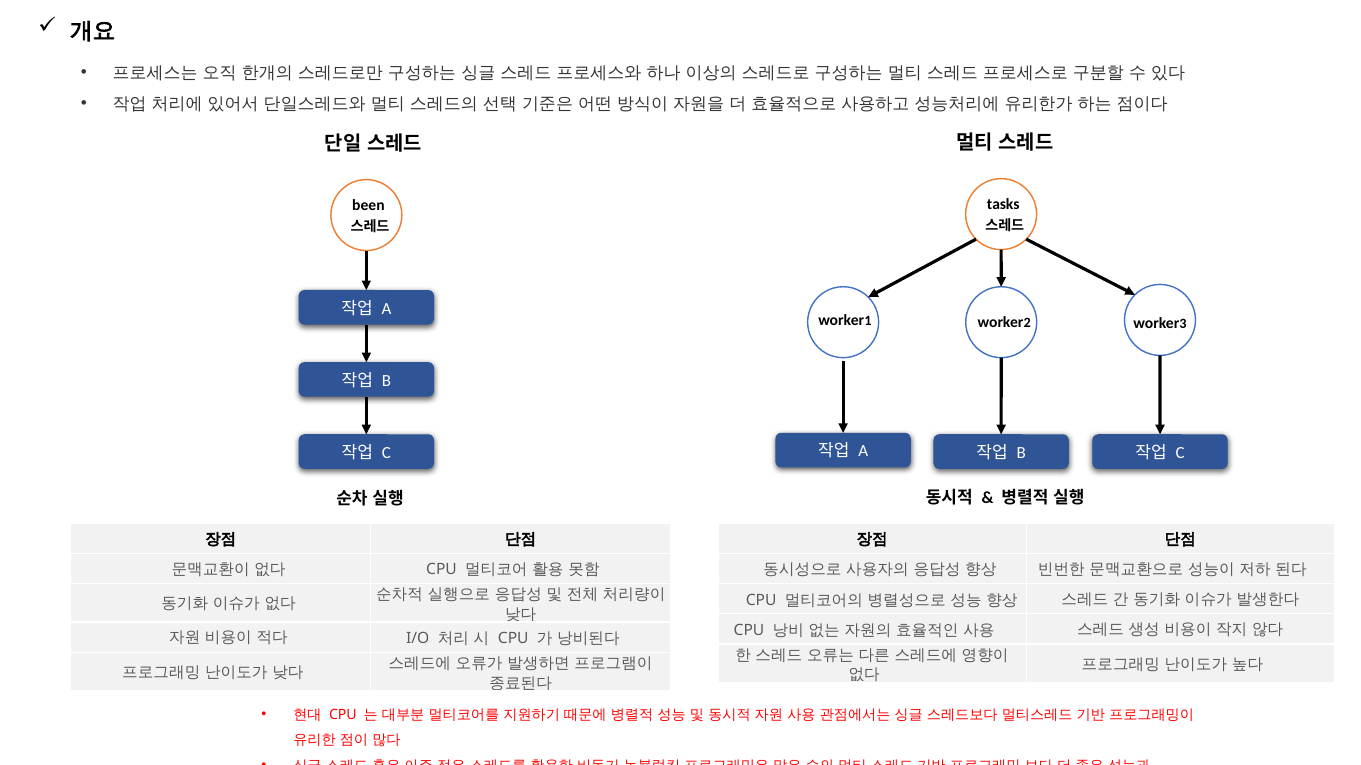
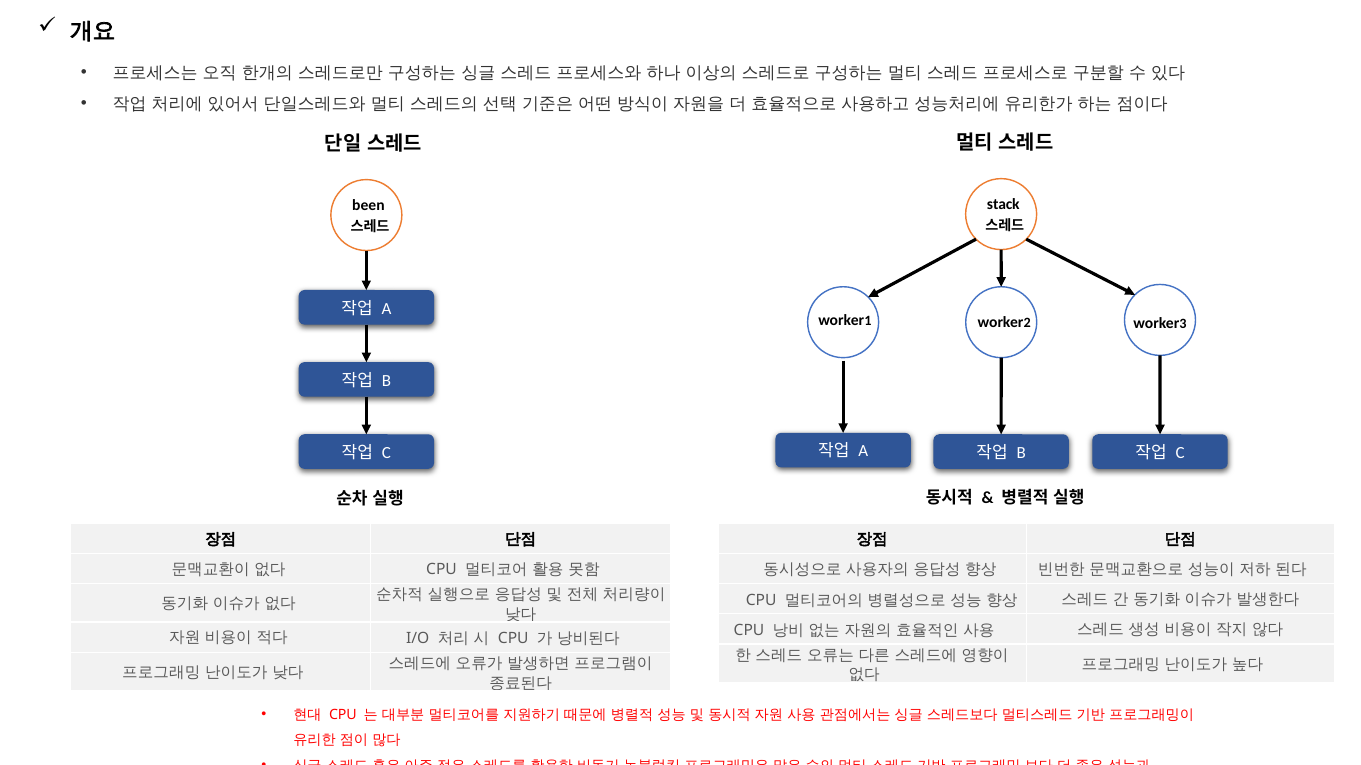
tasks: tasks -> stack
